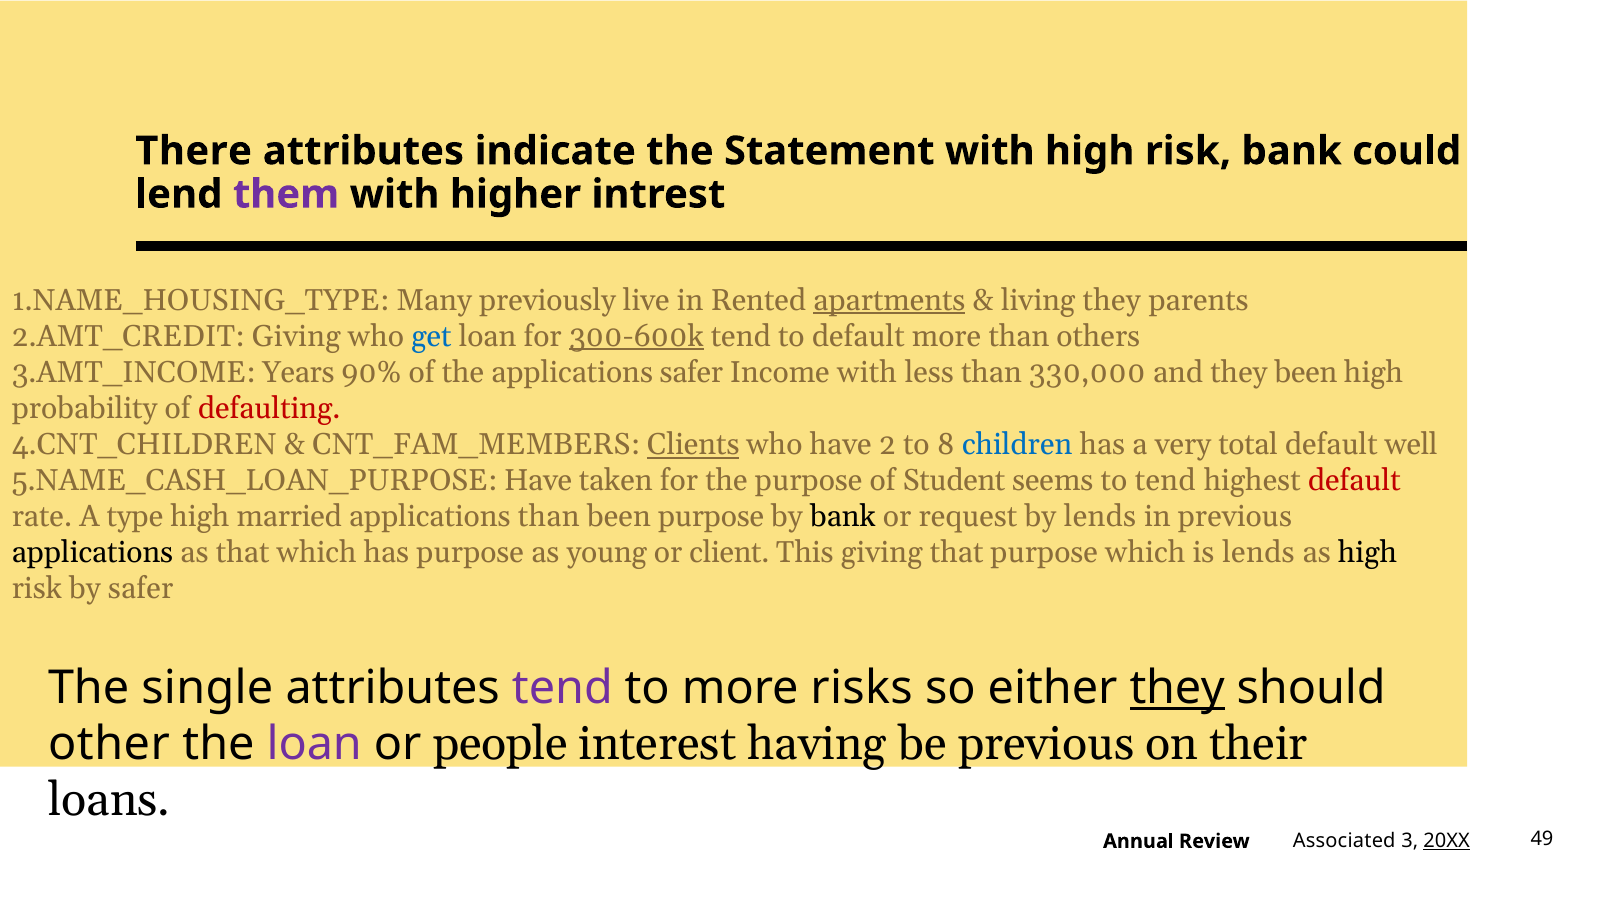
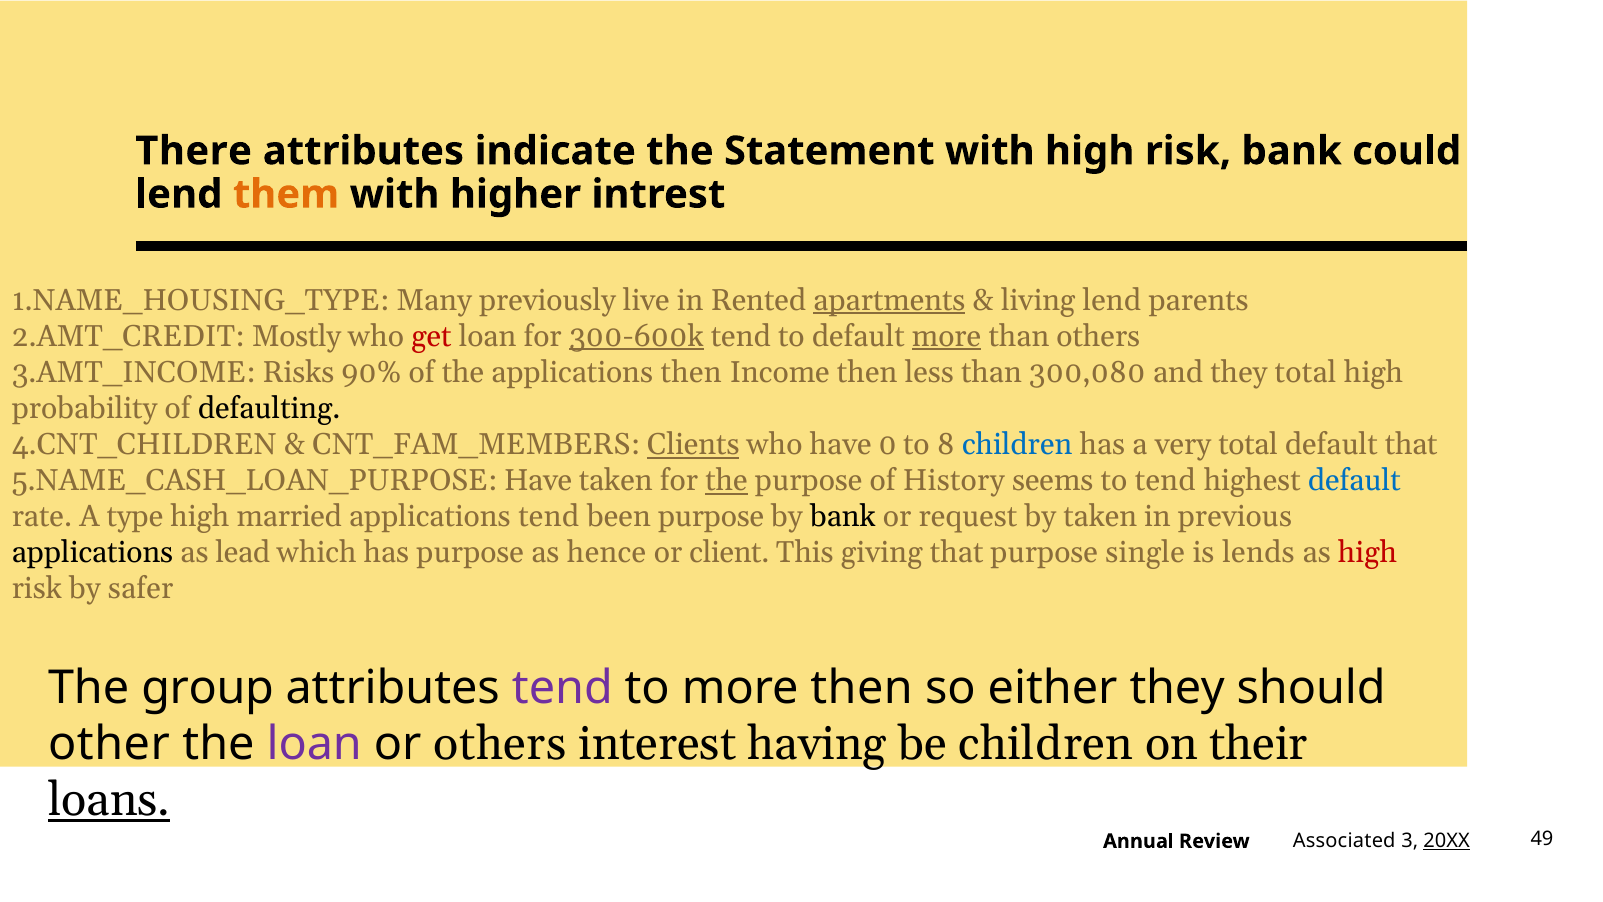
them colour: purple -> orange
living they: they -> lend
Giving at (296, 336): Giving -> Mostly
get colour: blue -> red
more at (947, 336) underline: none -> present
Years: Years -> Risks
applications safer: safer -> then
Income with: with -> then
330,000: 330,000 -> 300,080
they been: been -> total
defaulting colour: red -> black
2: 2 -> 0
default well: well -> that
the at (727, 481) underline: none -> present
Student: Student -> History
default at (1354, 481) colour: red -> blue
applications than: than -> tend
by lends: lends -> taken
as that: that -> lead
young: young -> hence
purpose which: which -> single
high at (1368, 553) colour: black -> red
single: single -> group
more risks: risks -> then
they at (1177, 688) underline: present -> none
or people: people -> others
be previous: previous -> children
loans underline: none -> present
